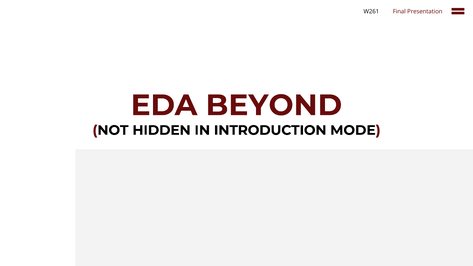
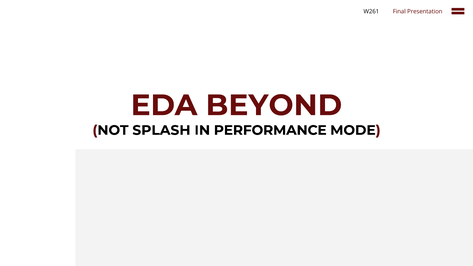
HIDDEN: HIDDEN -> SPLASH
INTRODUCTION: INTRODUCTION -> PERFORMANCE
